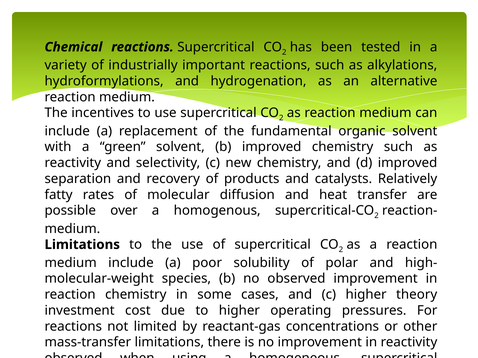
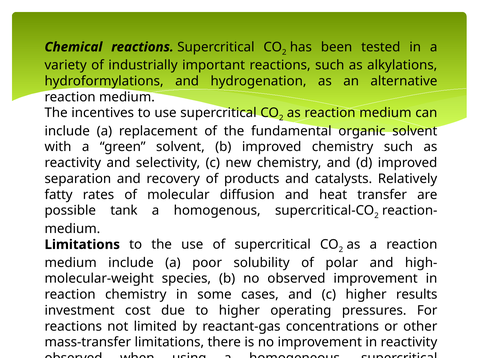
over: over -> tank
theory: theory -> results
